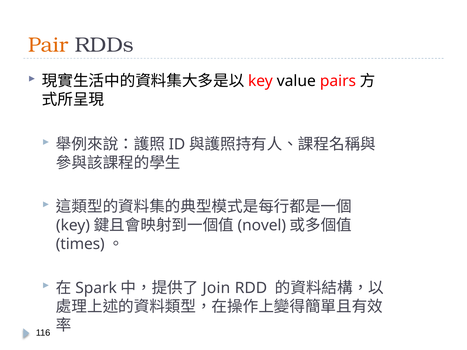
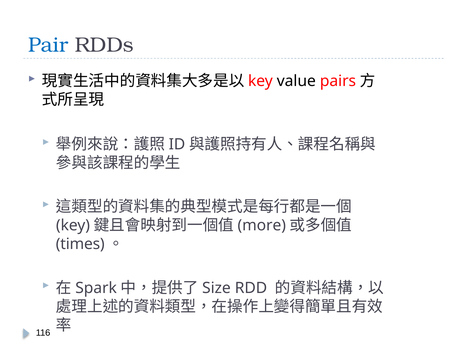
Pair colour: orange -> blue
novel: novel -> more
Join: Join -> Size
